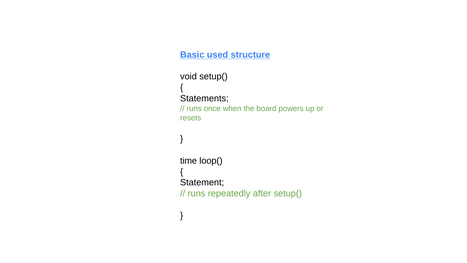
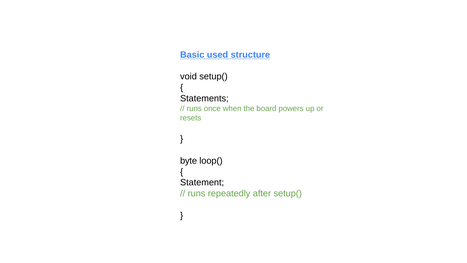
time: time -> byte
